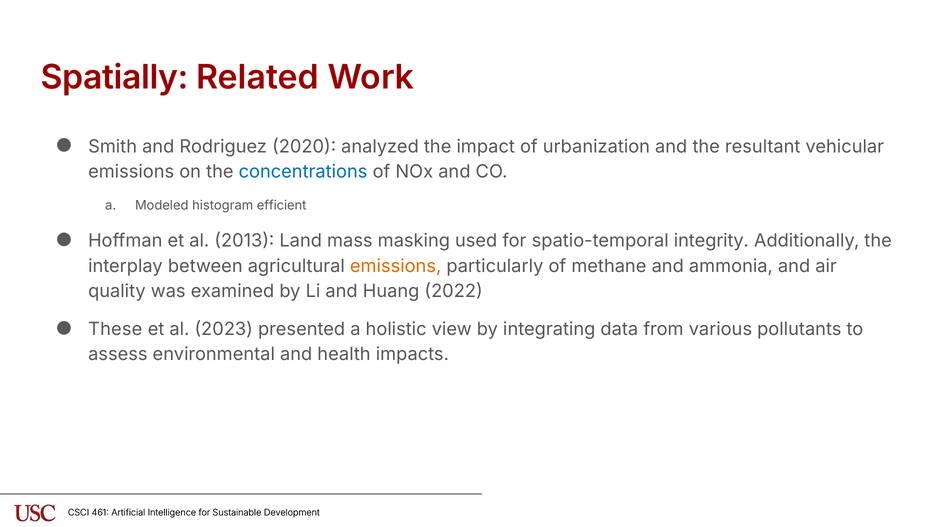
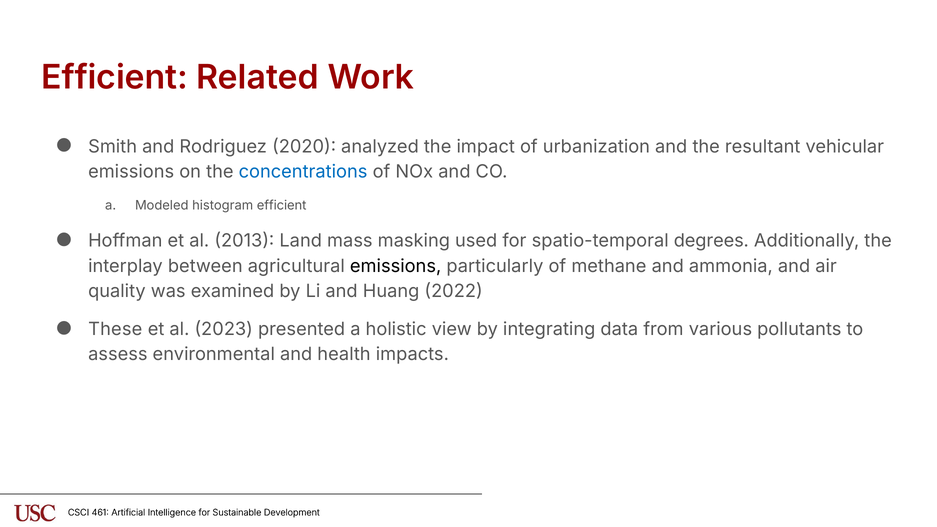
Spatially at (115, 78): Spatially -> Efficient
integrity: integrity -> degrees
emissions at (396, 266) colour: orange -> black
